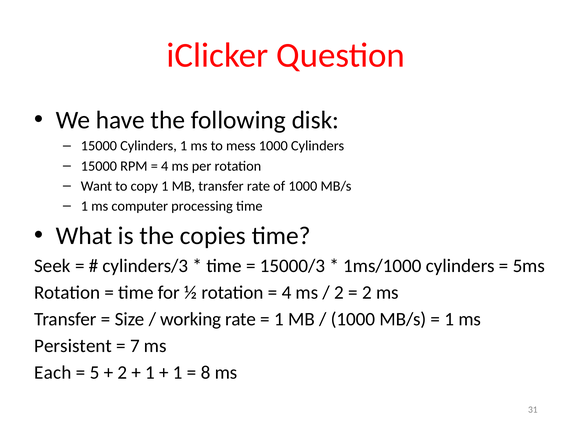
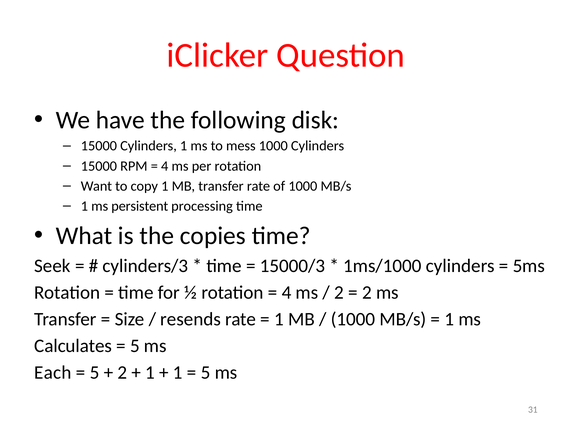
computer: computer -> persistent
working: working -> resends
Persistent: Persistent -> Calculates
7 at (135, 346): 7 -> 5
8 at (206, 373): 8 -> 5
